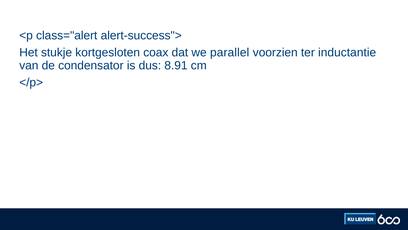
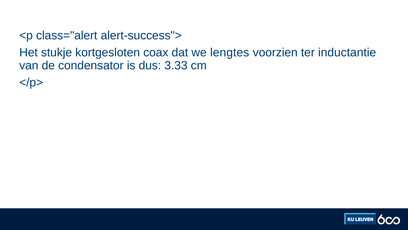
parallel: parallel -> lengtes
8.91: 8.91 -> 3.33
